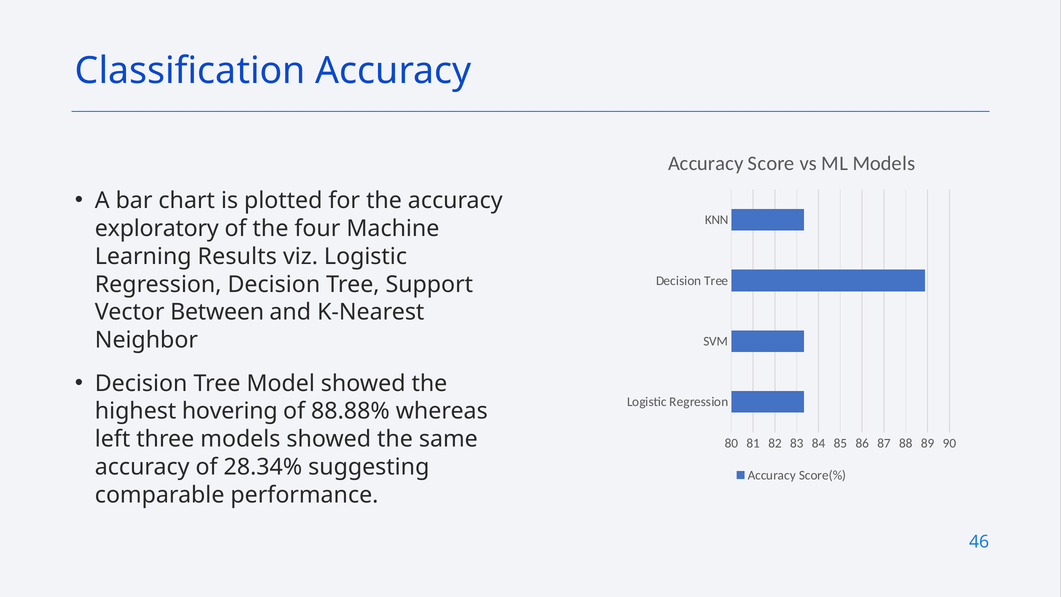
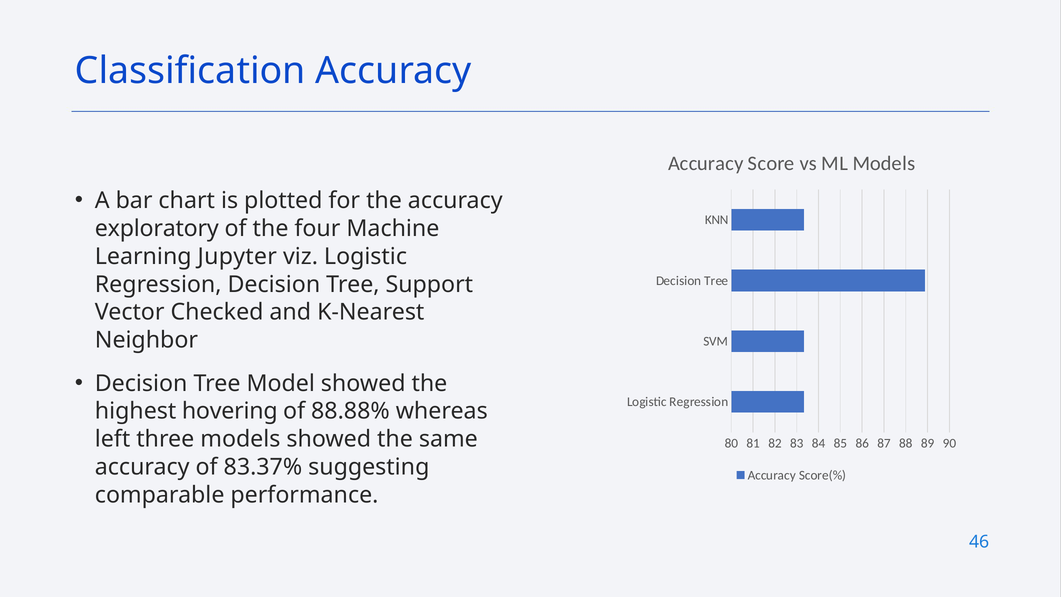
Results: Results -> Jupyter
Between: Between -> Checked
28.34%: 28.34% -> 83.37%
